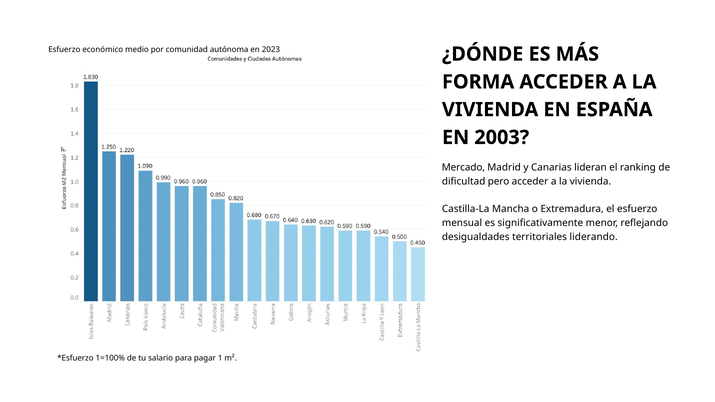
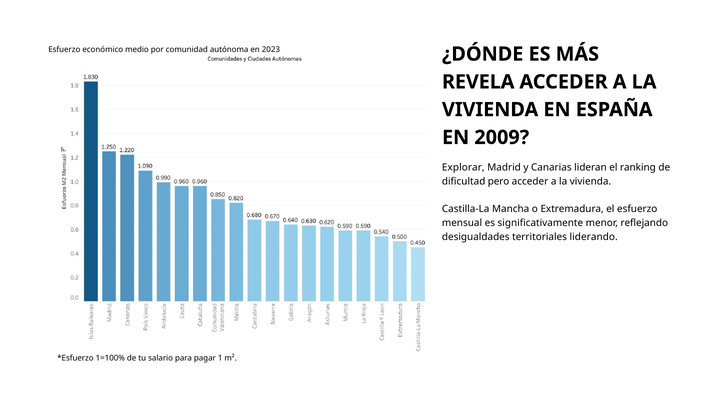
FORMA: FORMA -> REVELA
2003: 2003 -> 2009
Mercado: Mercado -> Explorar
